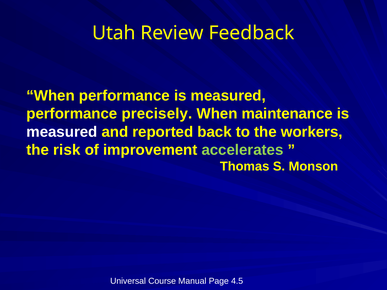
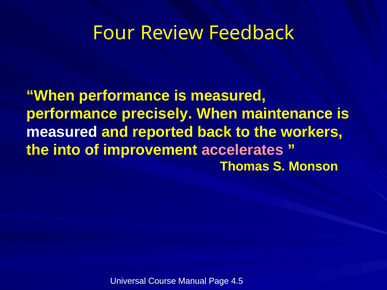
Utah: Utah -> Four
risk: risk -> into
accelerates colour: light green -> pink
